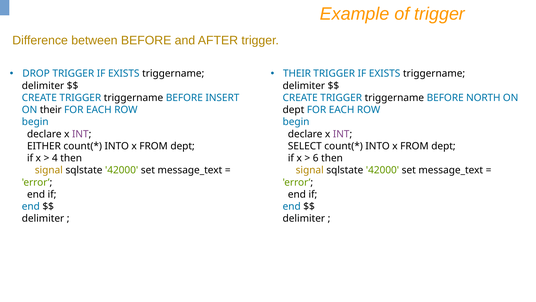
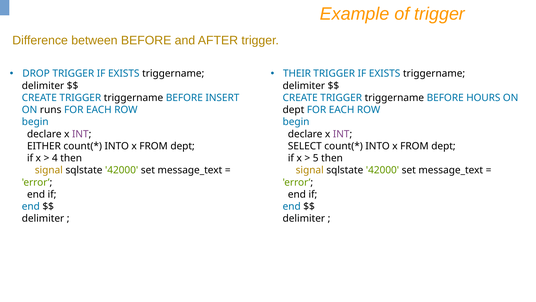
NORTH: NORTH -> HOURS
ON their: their -> runs
6: 6 -> 5
